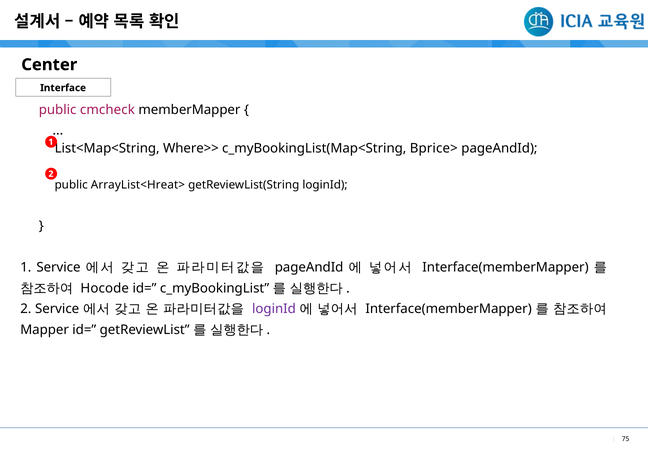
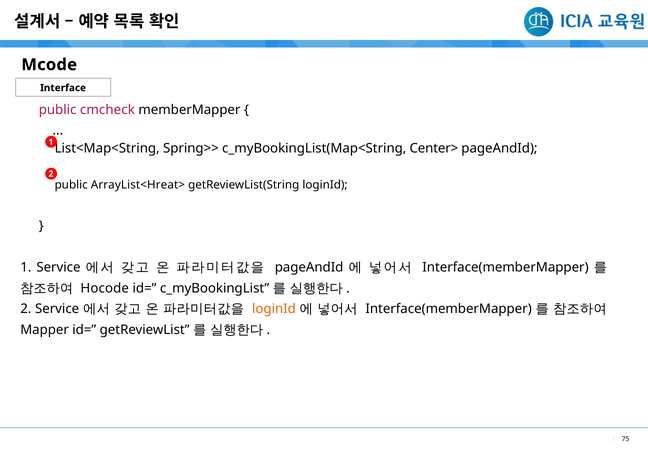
Center: Center -> Mcode
Where>>: Where>> -> Spring>>
Bprice>: Bprice> -> Center>
loginId at (274, 309) colour: purple -> orange
